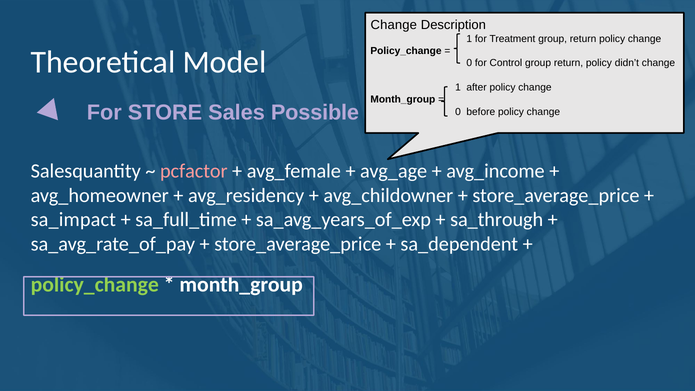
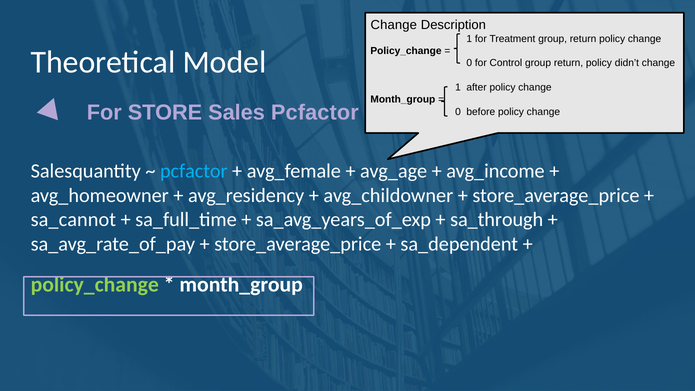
Sales Possible: Possible -> Pcfactor
pcfactor at (194, 171) colour: pink -> light blue
sa_impact: sa_impact -> sa_cannot
